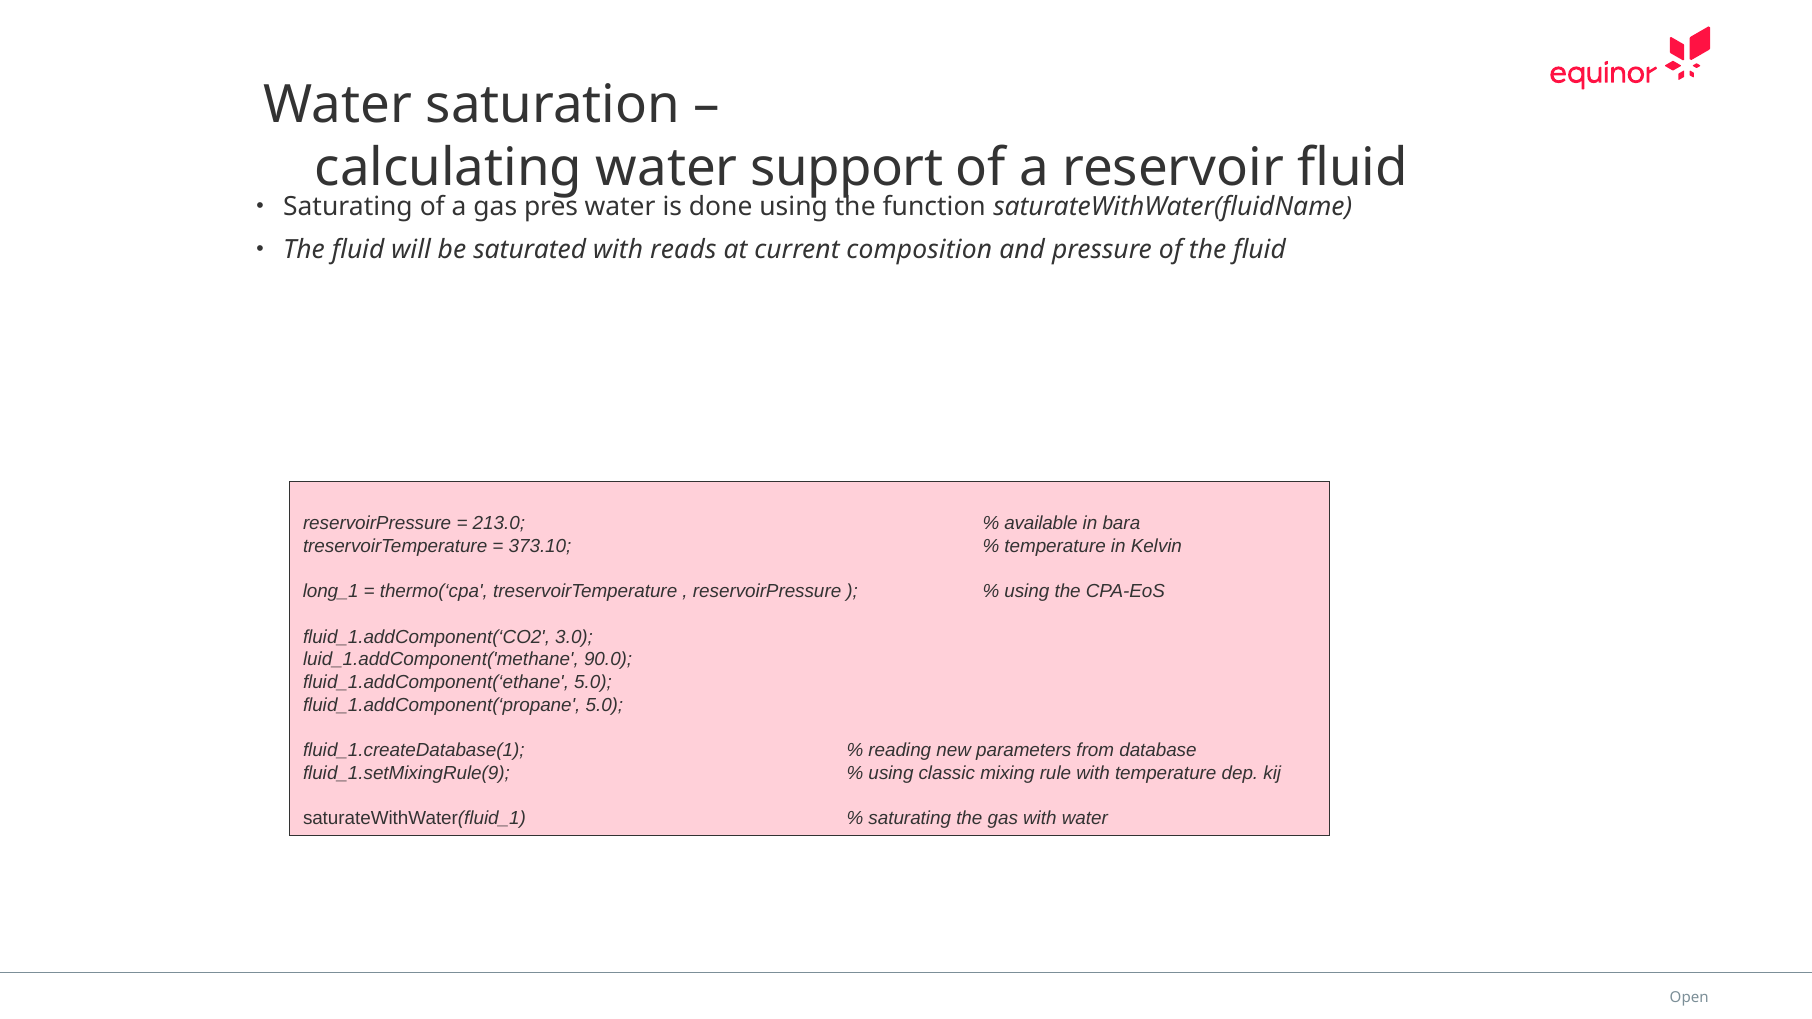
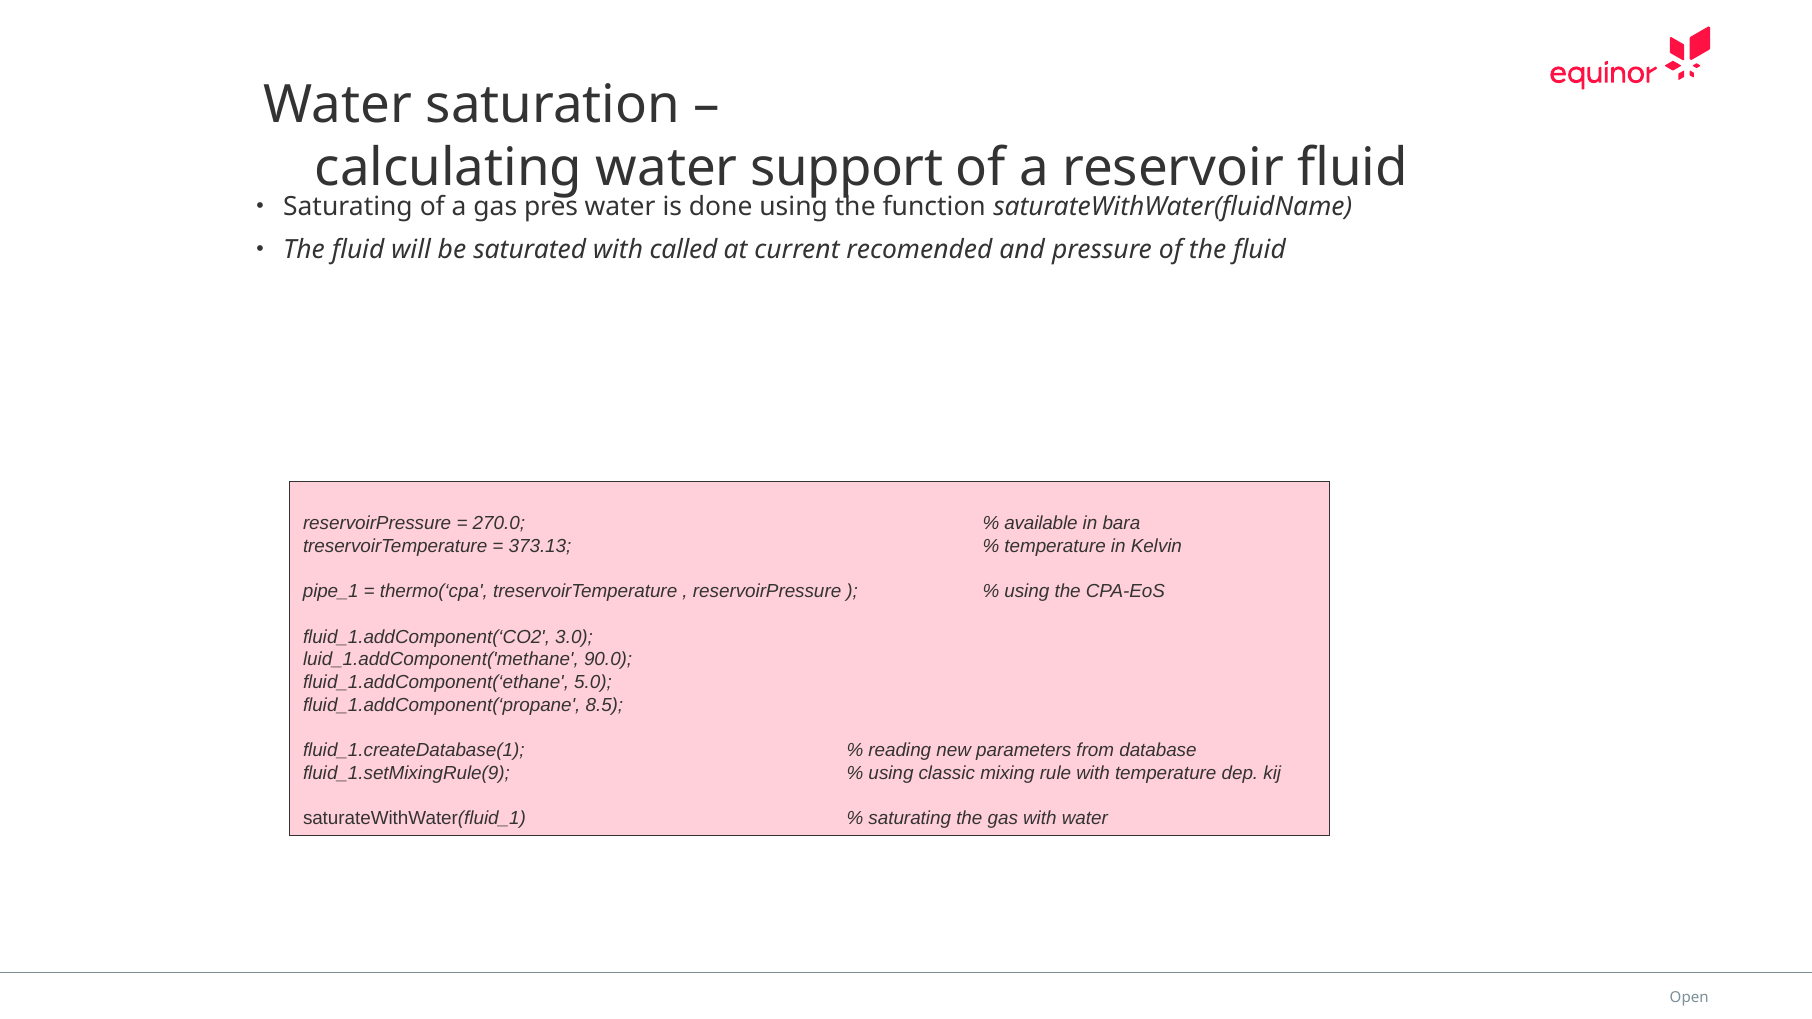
reads: reads -> called
composition: composition -> recomended
213.0: 213.0 -> 270.0
373.10: 373.10 -> 373.13
long_1: long_1 -> pipe_1
fluid_1.addComponent(‘propane 5.0: 5.0 -> 8.5
